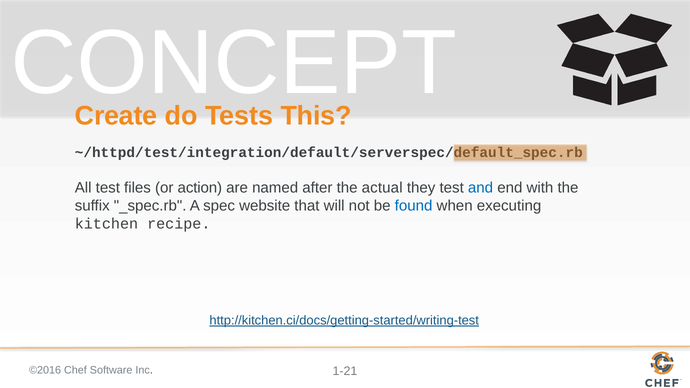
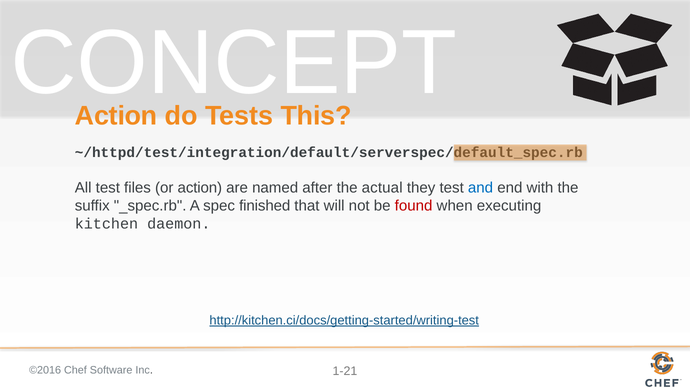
Create at (116, 116): Create -> Action
website: website -> finished
found colour: blue -> red
recipe: recipe -> daemon
